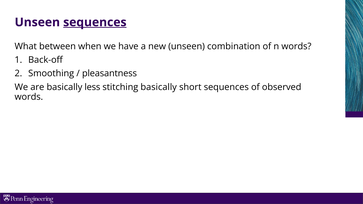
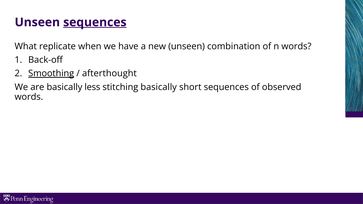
between: between -> replicate
Smoothing underline: none -> present
pleasantness: pleasantness -> afterthought
